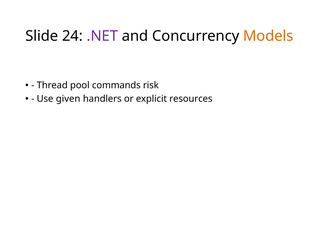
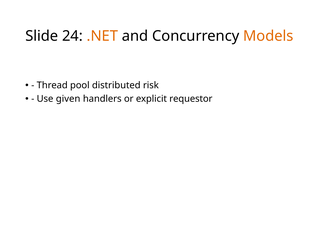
.NET colour: purple -> orange
commands: commands -> distributed
resources: resources -> requestor
